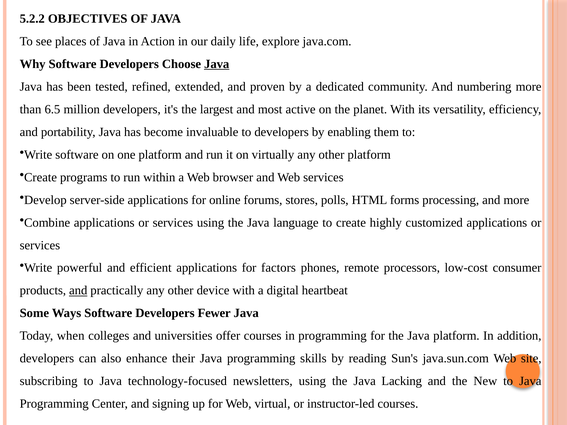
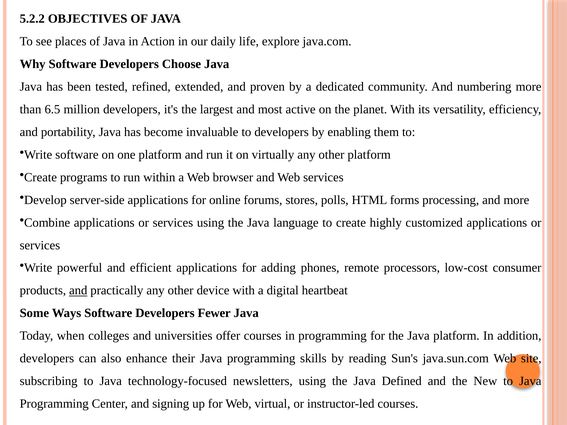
Java at (217, 64) underline: present -> none
factors: factors -> adding
Lacking: Lacking -> Defined
